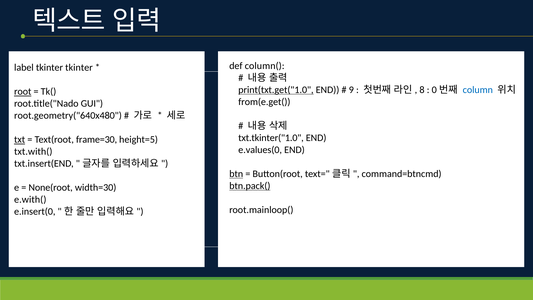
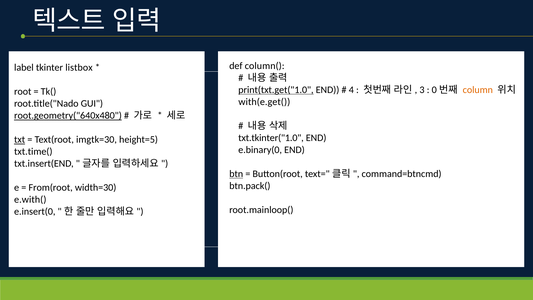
tkinter tkinter: tkinter -> listbox
9: 9 -> 4
8: 8 -> 3
column colour: blue -> orange
root underline: present -> none
from(e.get(: from(e.get( -> with(e.get(
root.geometry("640x480 underline: none -> present
frame=30: frame=30 -> imgtk=30
e.values(0: e.values(0 -> e.binary(0
txt.with(: txt.with( -> txt.time(
btn.pack( underline: present -> none
None(root: None(root -> From(root
